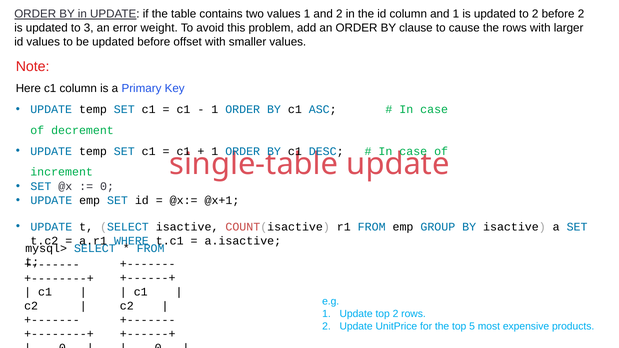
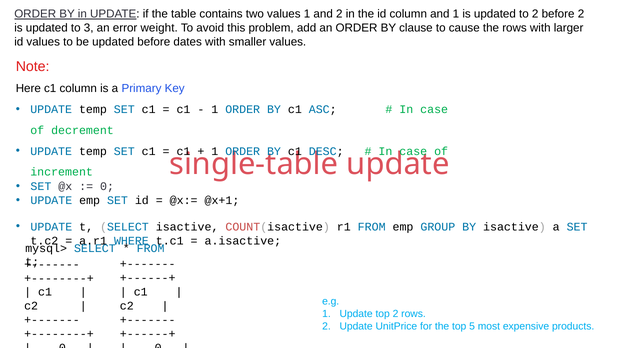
offset: offset -> dates
